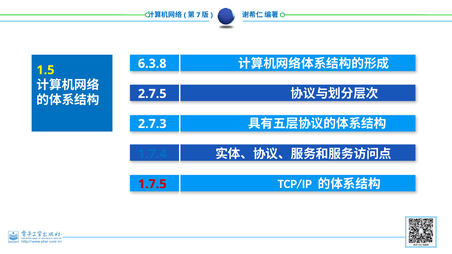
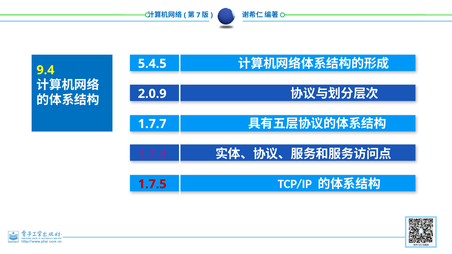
6.3.8: 6.3.8 -> 5.4.5
1.5: 1.5 -> 9.4
2.7.5: 2.7.5 -> 2.0.9
2.7.3: 2.7.3 -> 1.7.7
1.7.4 colour: blue -> purple
